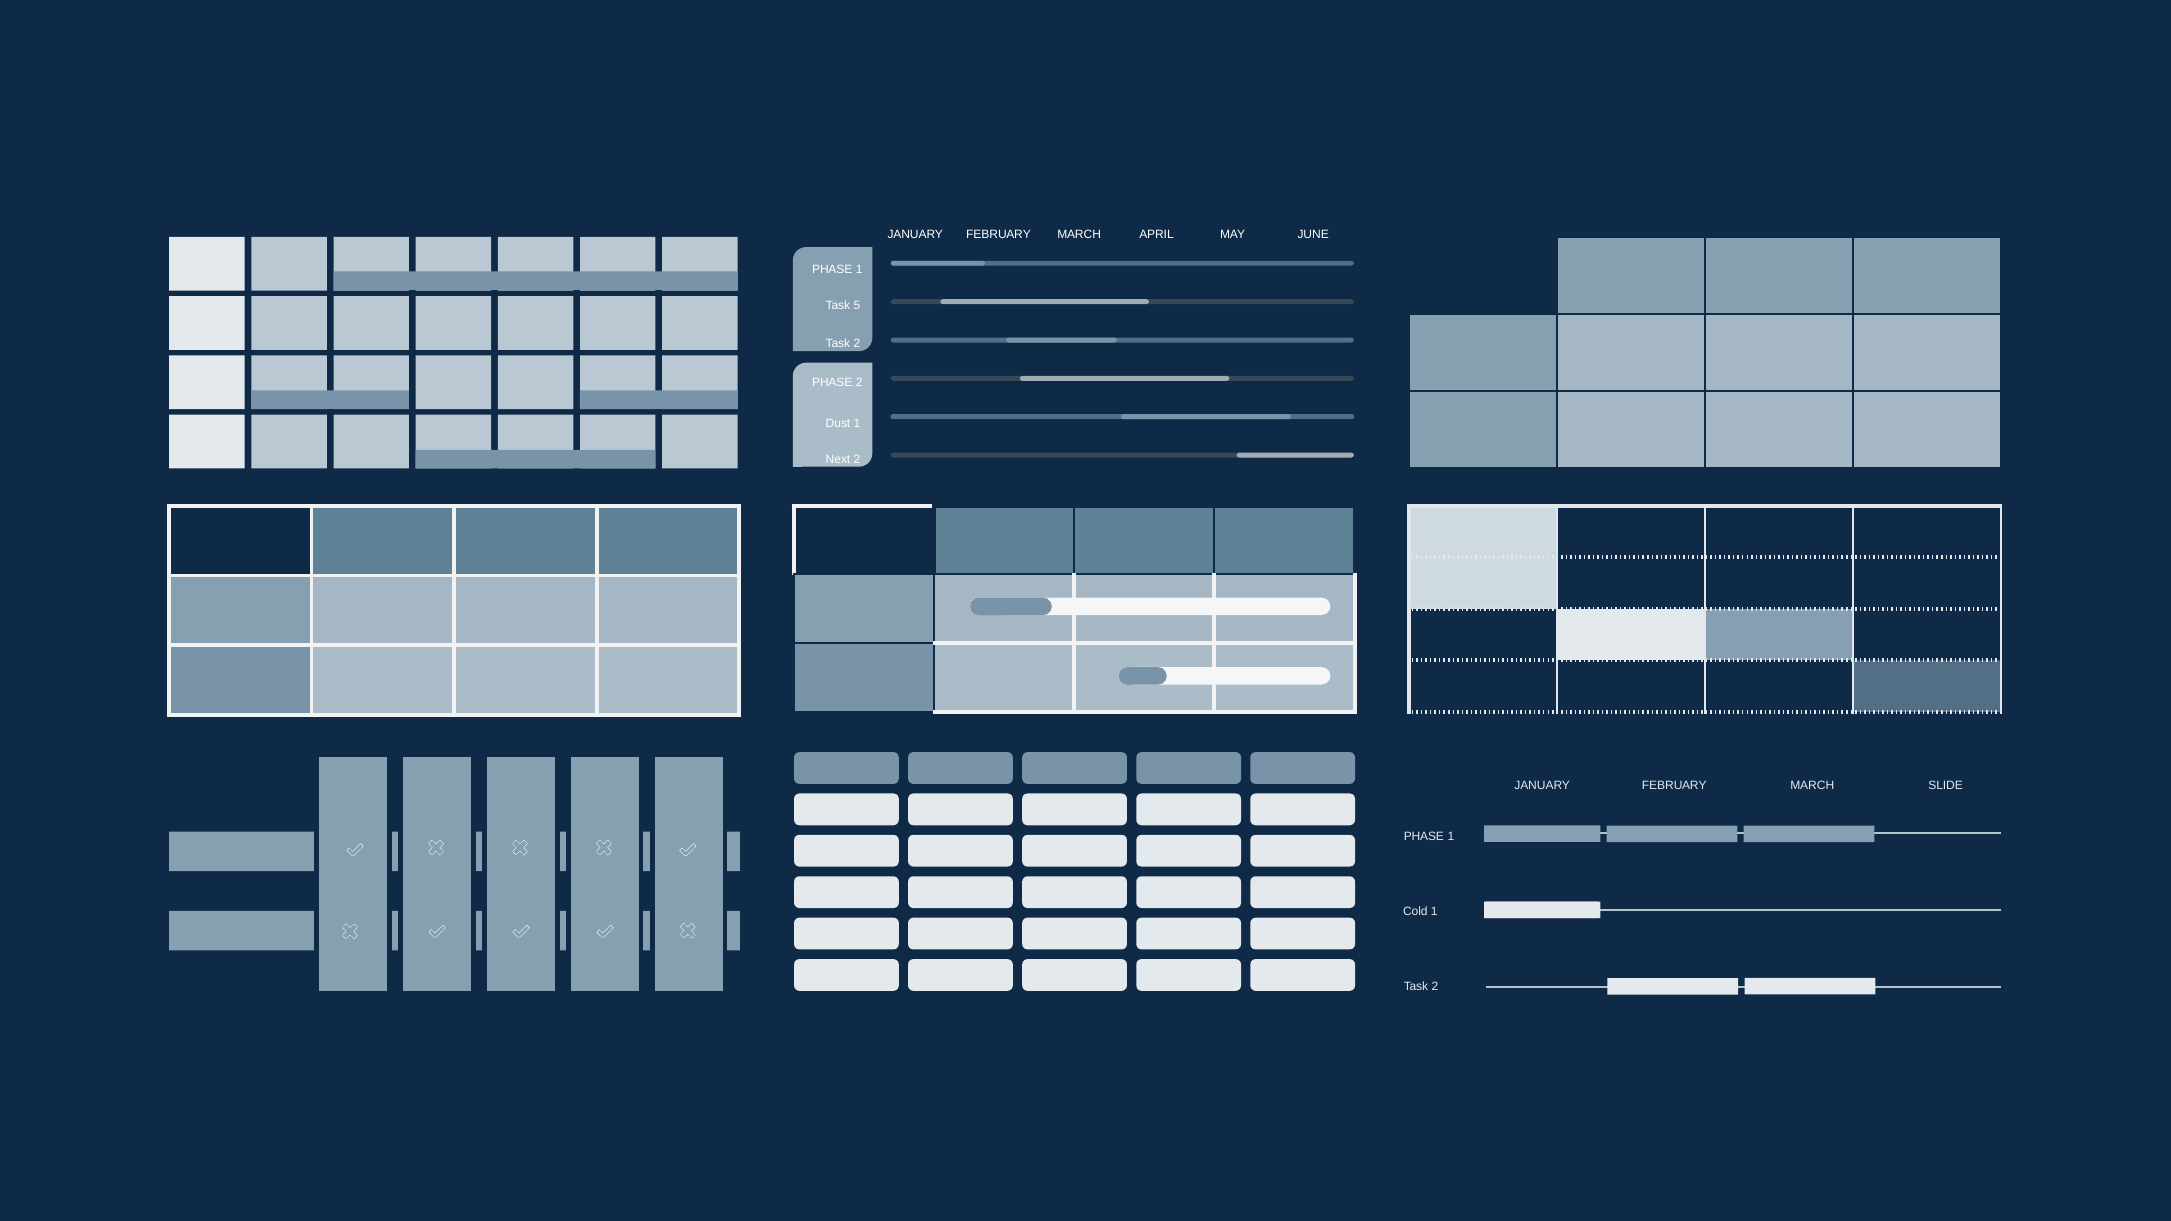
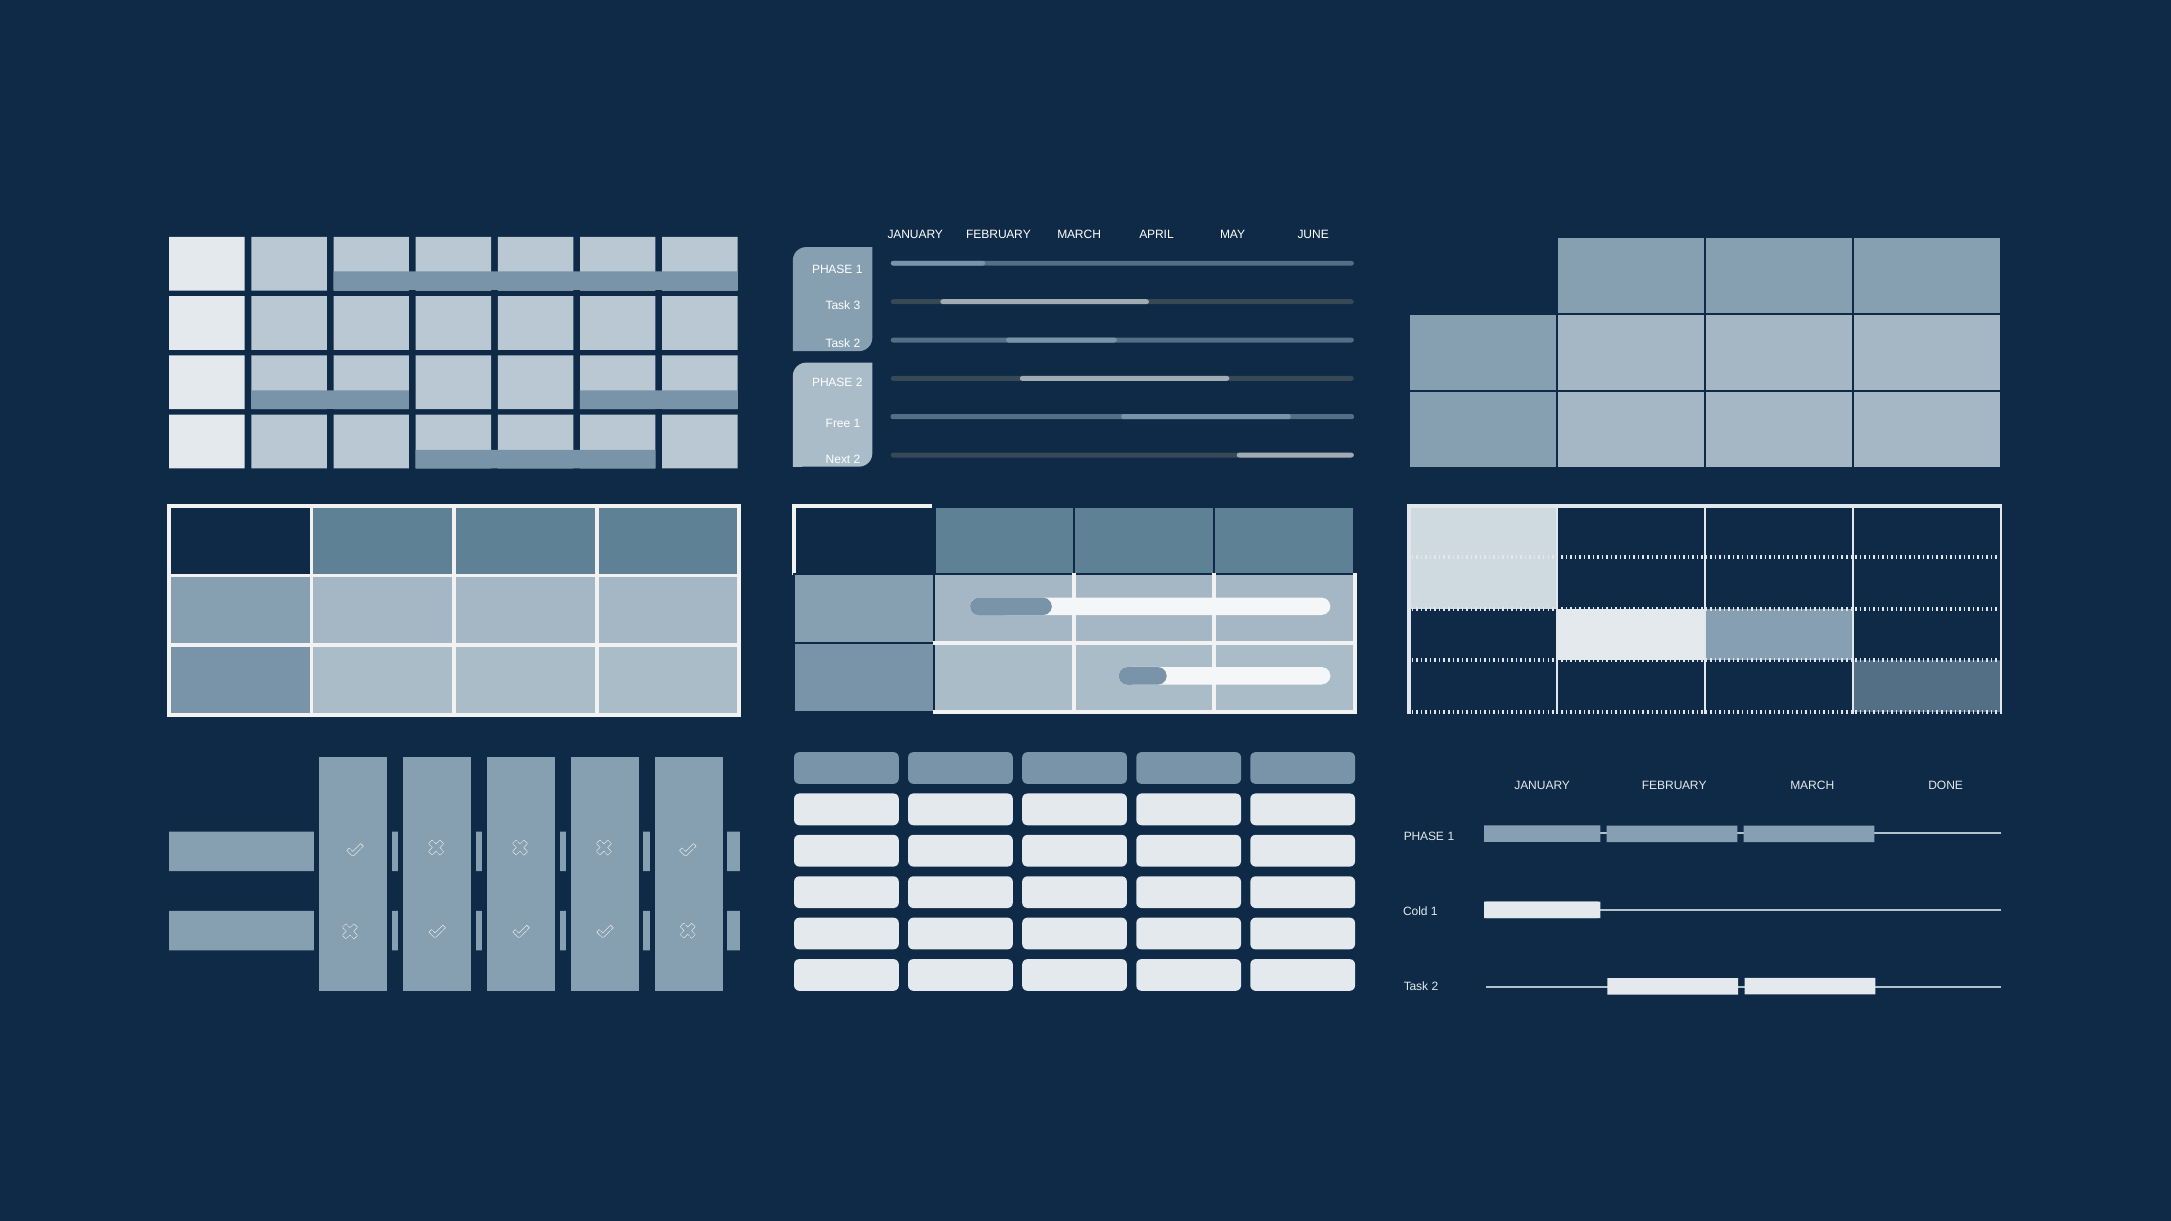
5: 5 -> 3
Dust: Dust -> Free
SLIDE: SLIDE -> DONE
